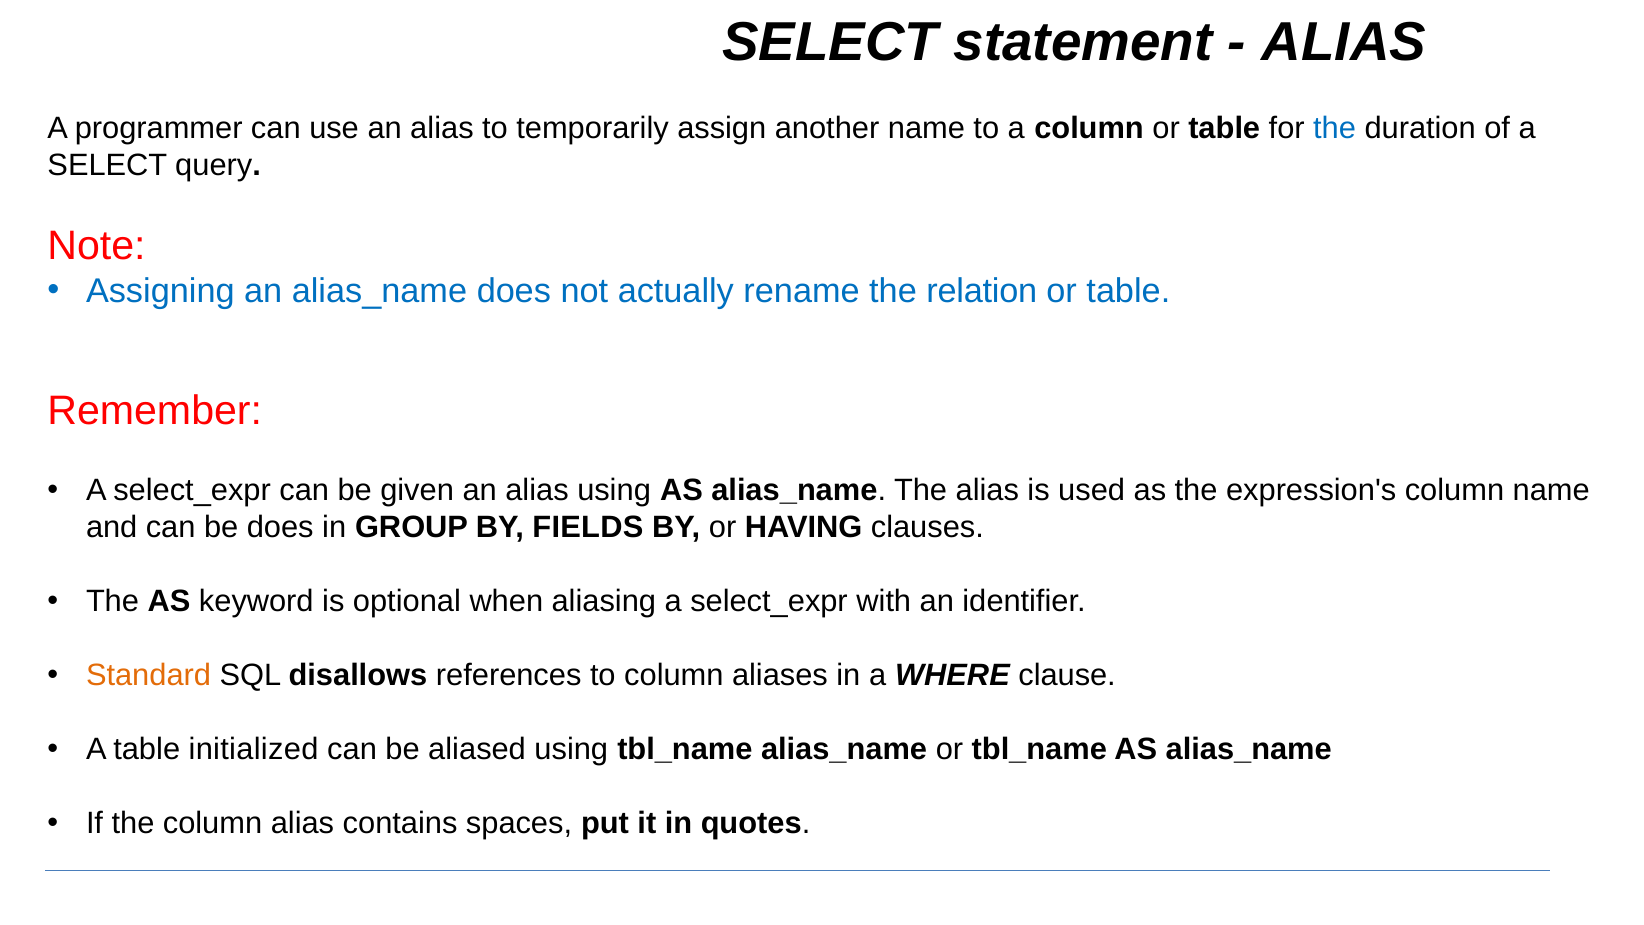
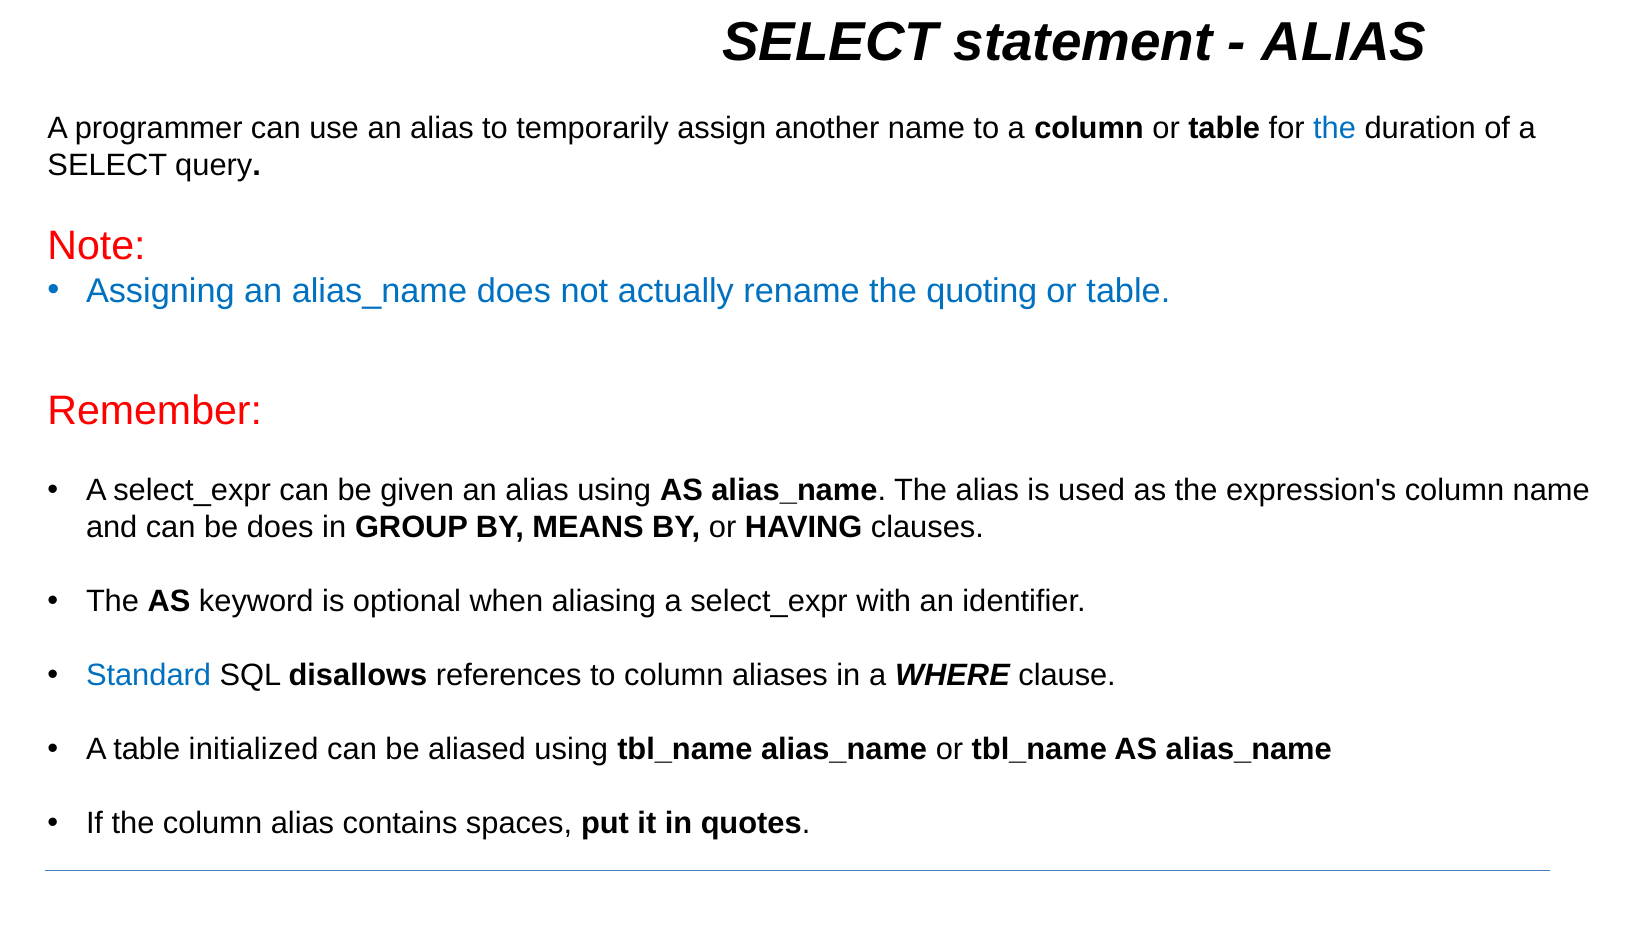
relation: relation -> quoting
FIELDS: FIELDS -> MEANS
Standard colour: orange -> blue
